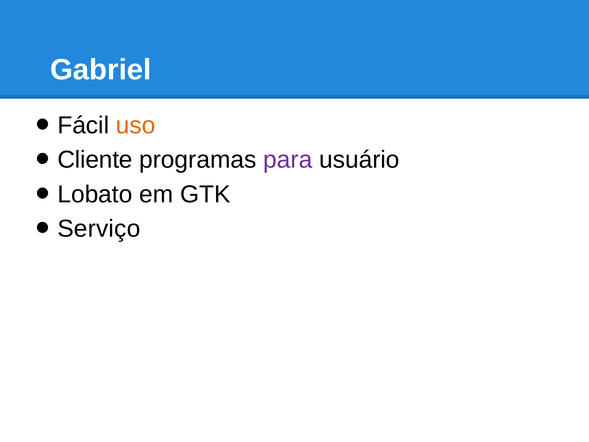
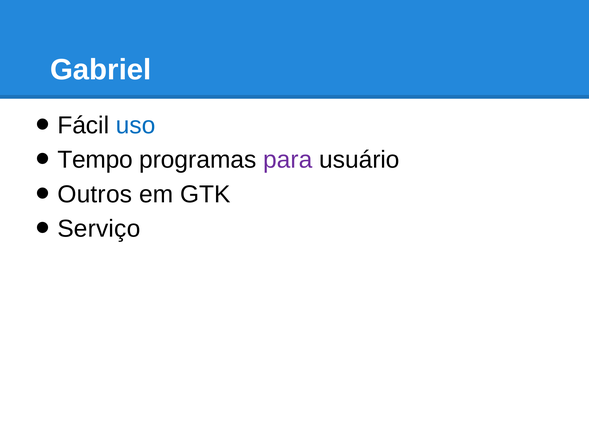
uso colour: orange -> blue
Cliente: Cliente -> Tempo
Lobato: Lobato -> Outros
